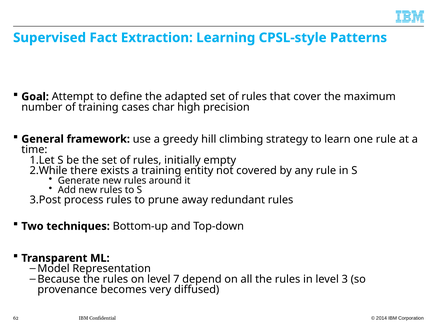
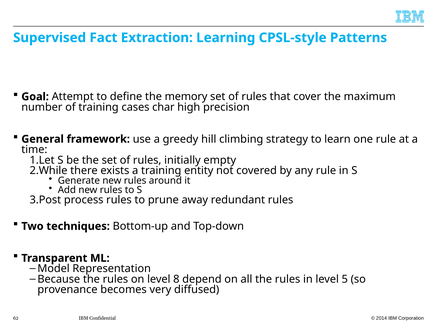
adapted: adapted -> memory
7: 7 -> 8
3: 3 -> 5
